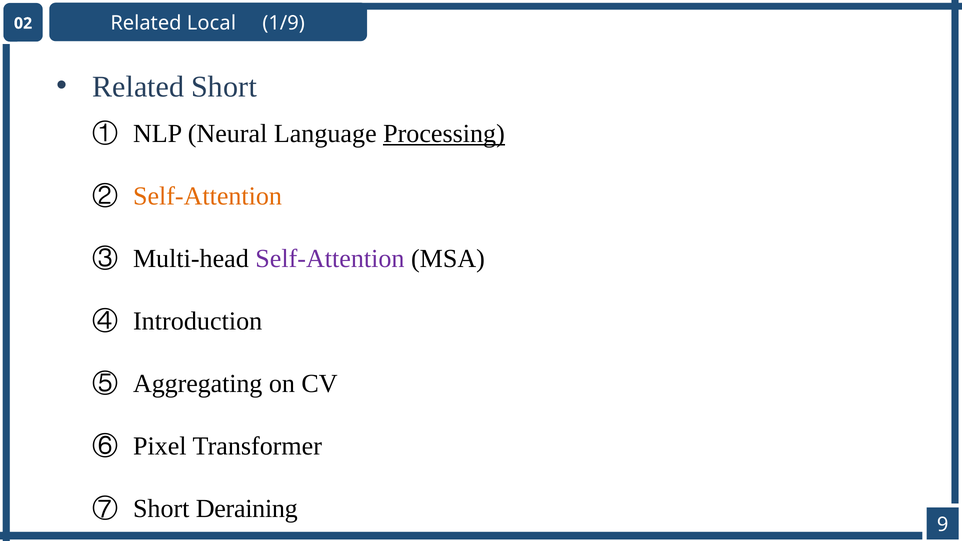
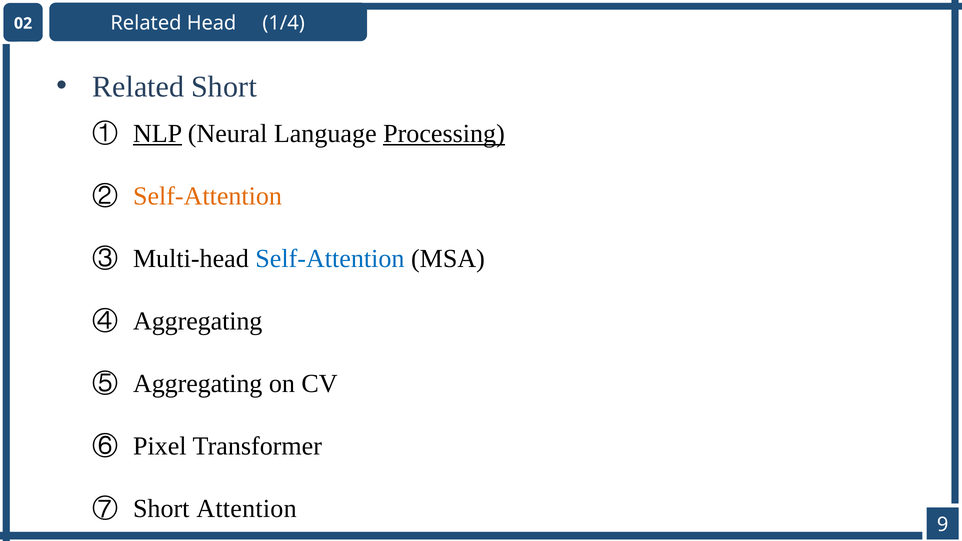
1/9: 1/9 -> 1/4
Local: Local -> Head
NLP underline: none -> present
Self-Attention at (330, 259) colour: purple -> blue
Introduction at (198, 321): Introduction -> Aggregating
Deraining: Deraining -> Attention
